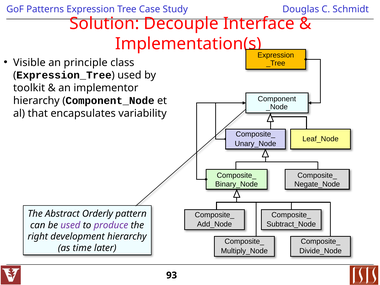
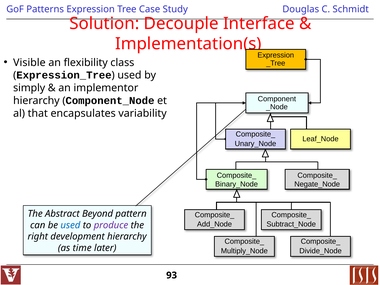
principle: principle -> flexibility
toolkit: toolkit -> simply
Orderly: Orderly -> Beyond
used at (70, 225) colour: purple -> blue
